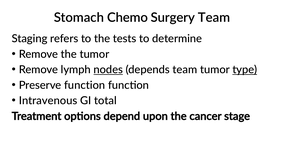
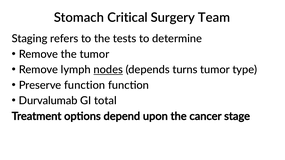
Chemo: Chemo -> Critical
depends team: team -> turns
type underline: present -> none
Intravenous: Intravenous -> Durvalumab
